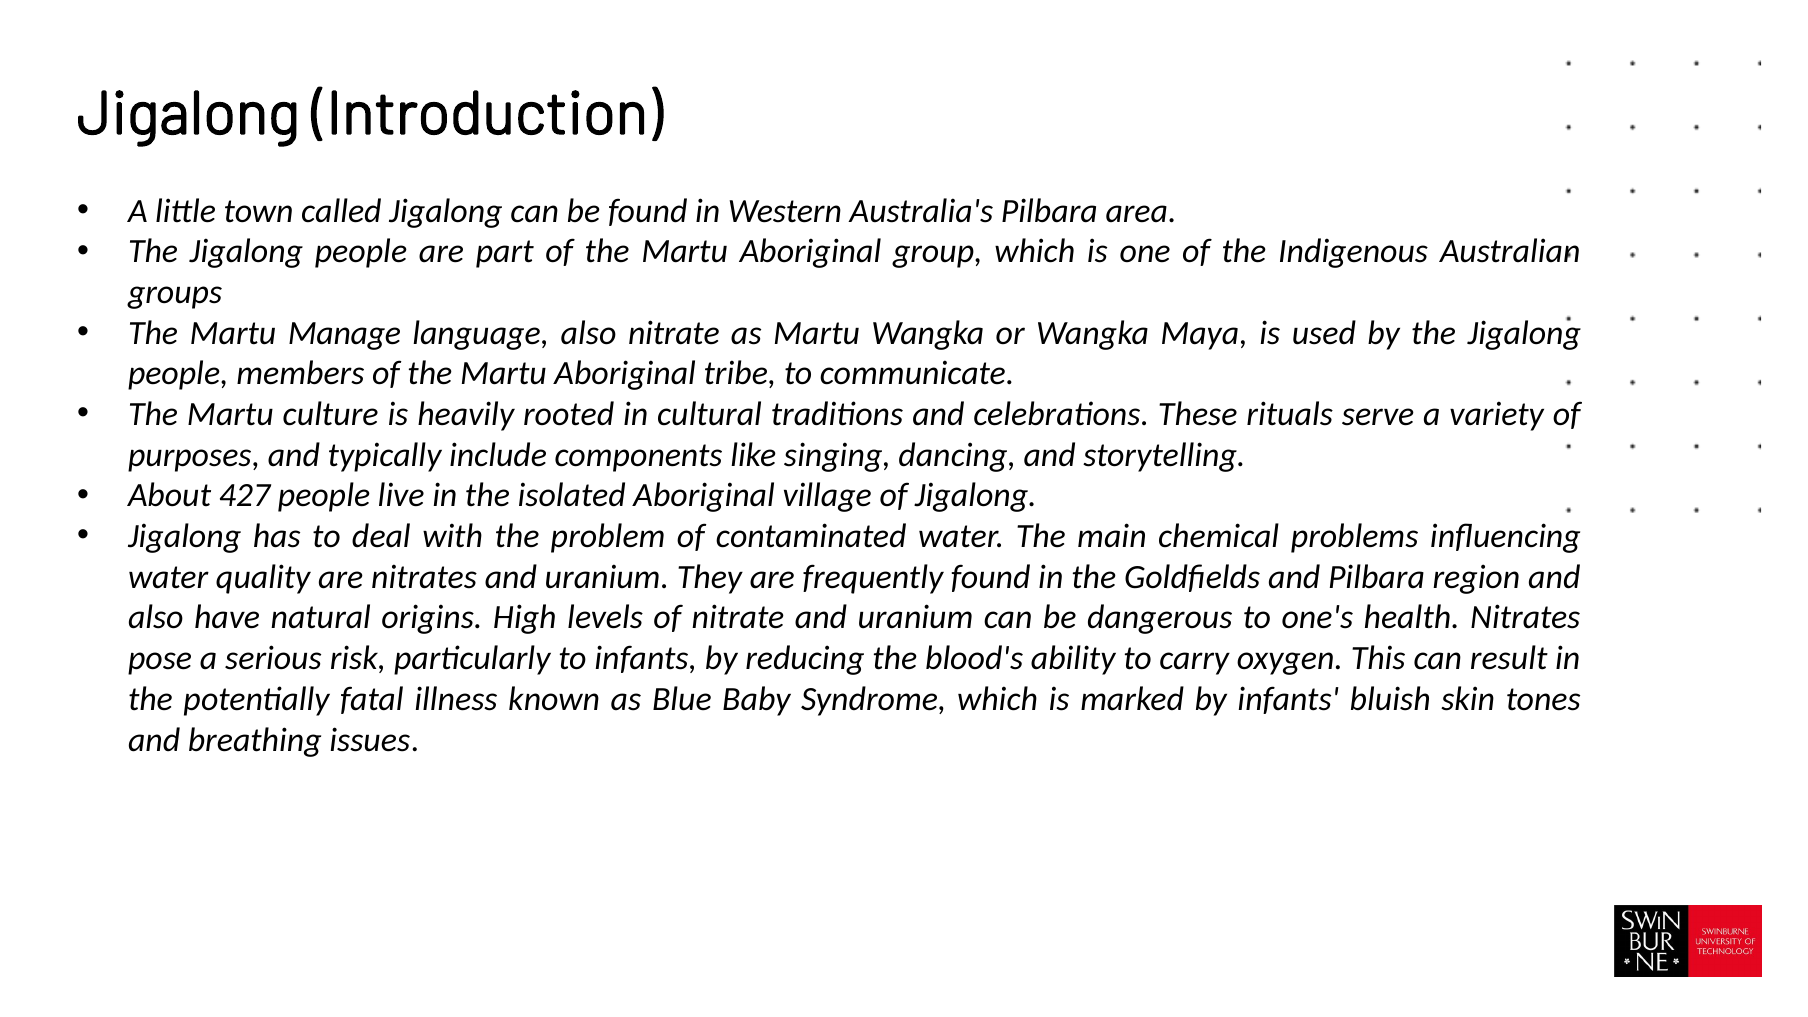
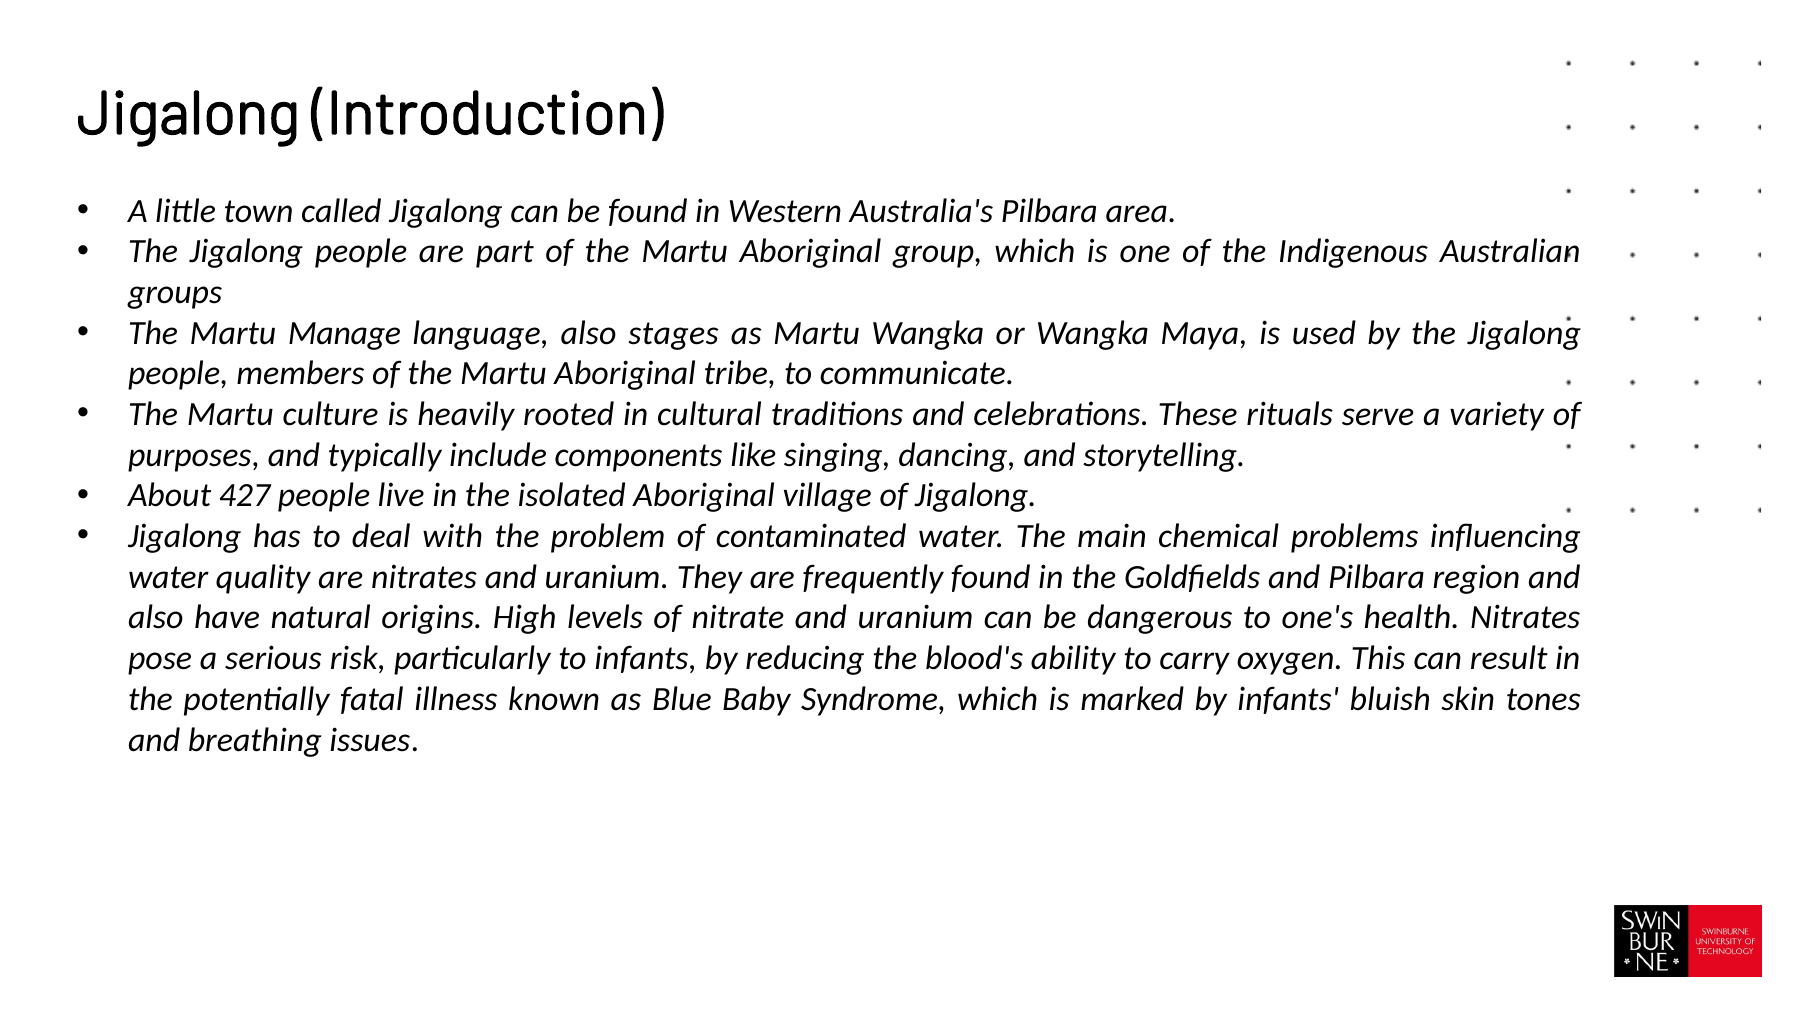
also nitrate: nitrate -> stages
